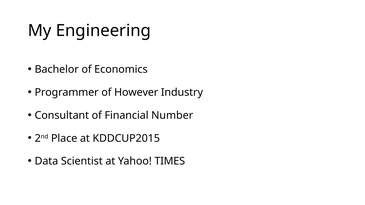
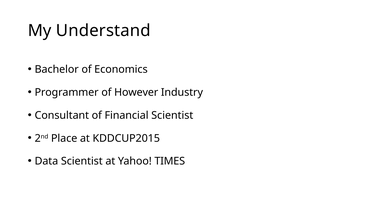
Engineering: Engineering -> Understand
Financial Number: Number -> Scientist
